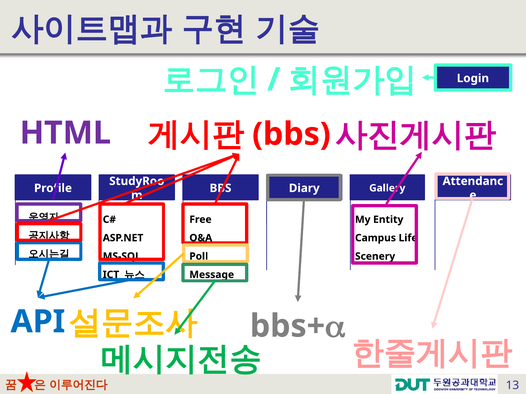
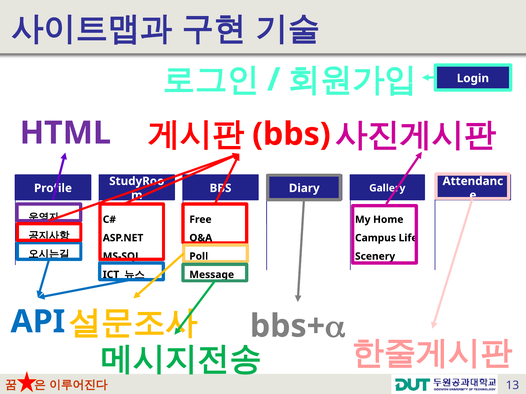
Entity: Entity -> Home
